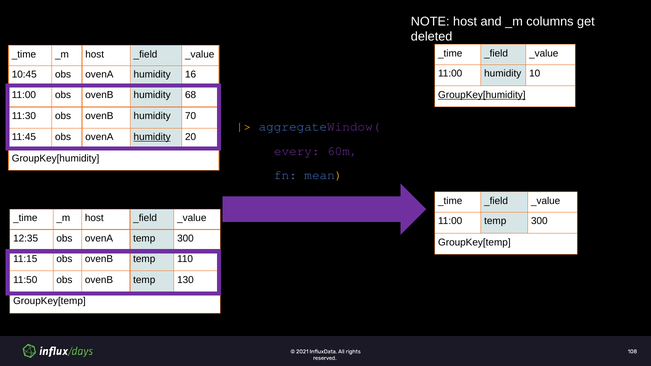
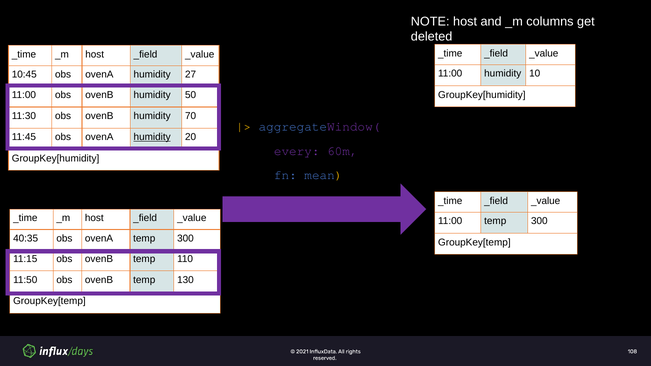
16: 16 -> 27
GroupKey[humidity at (482, 95) underline: present -> none
68: 68 -> 50
12:35: 12:35 -> 40:35
